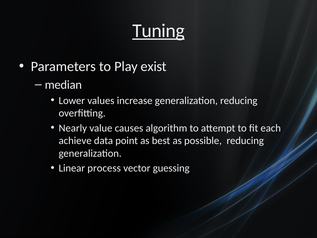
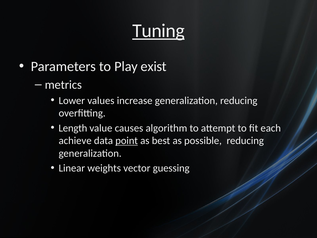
median: median -> metrics
Nearly: Nearly -> Length
point underline: none -> present
process: process -> weights
